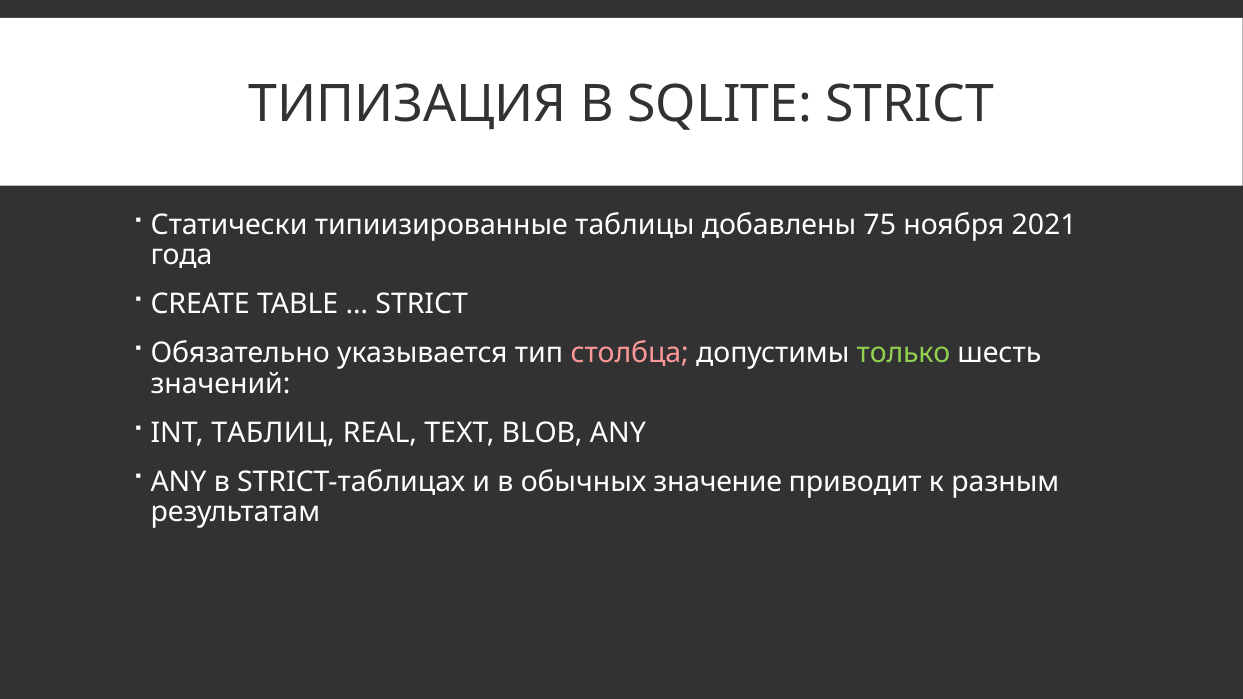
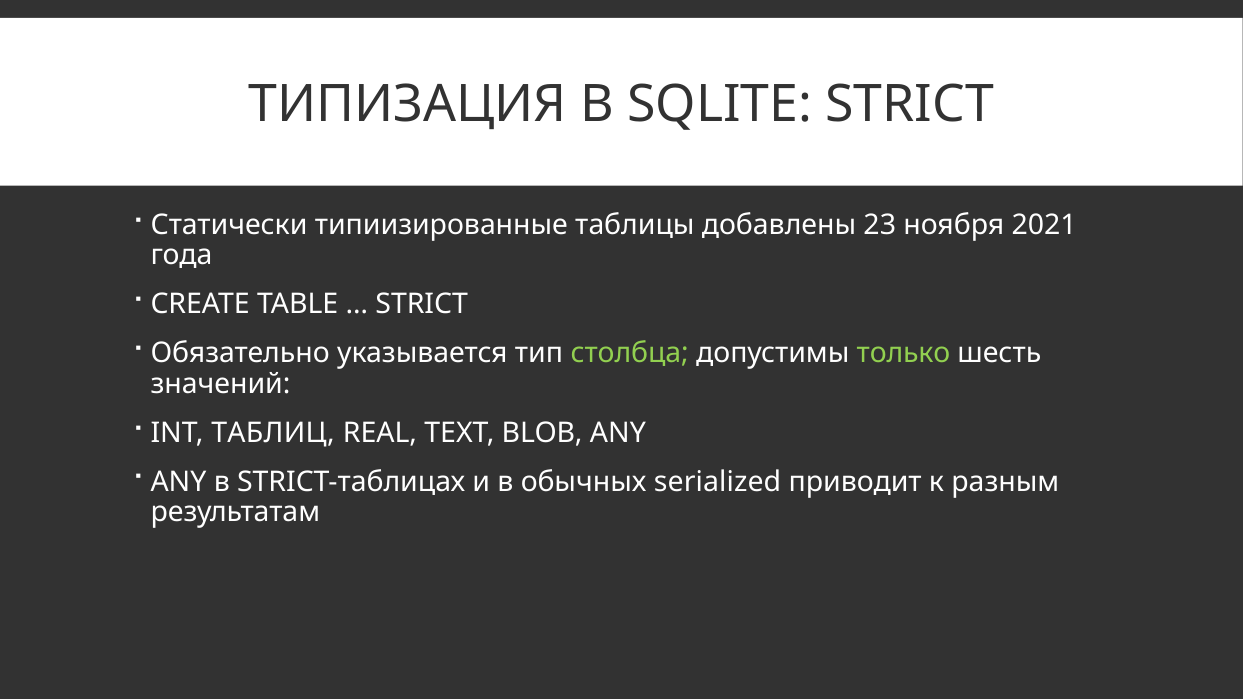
75: 75 -> 23
столбца colour: pink -> light green
значение: значение -> serialized
